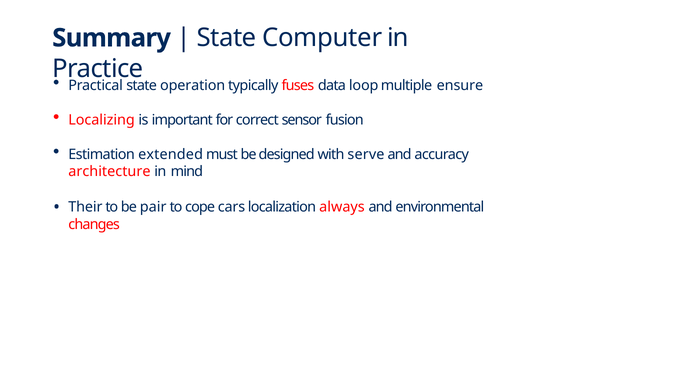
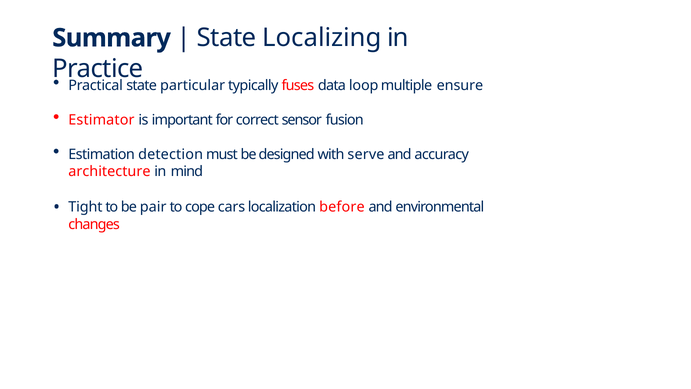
Computer: Computer -> Localizing
operation: operation -> particular
Localizing: Localizing -> Estimator
extended: extended -> detection
Their: Their -> Tight
always: always -> before
